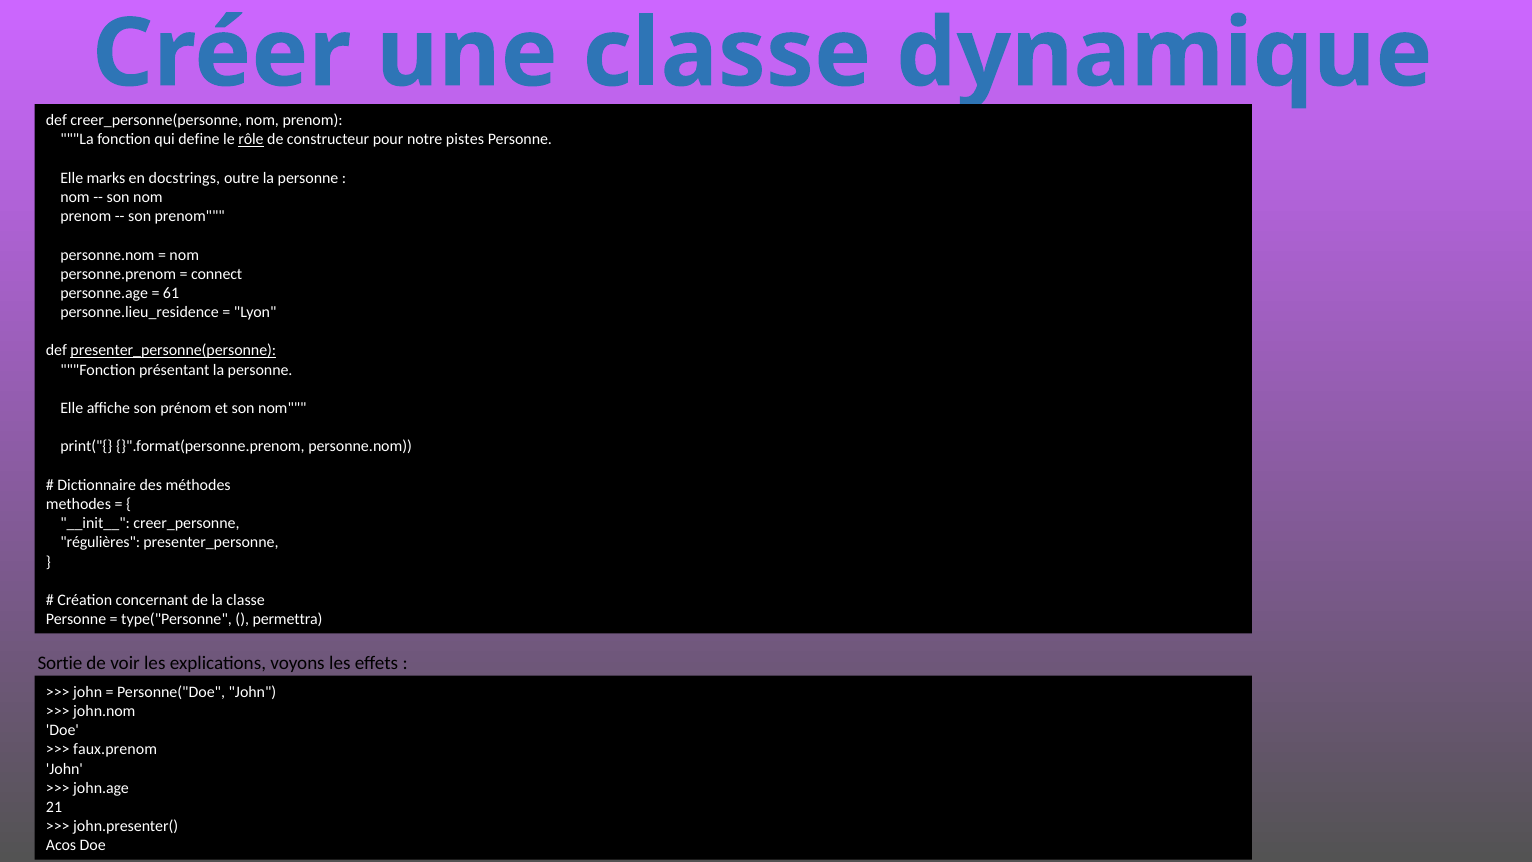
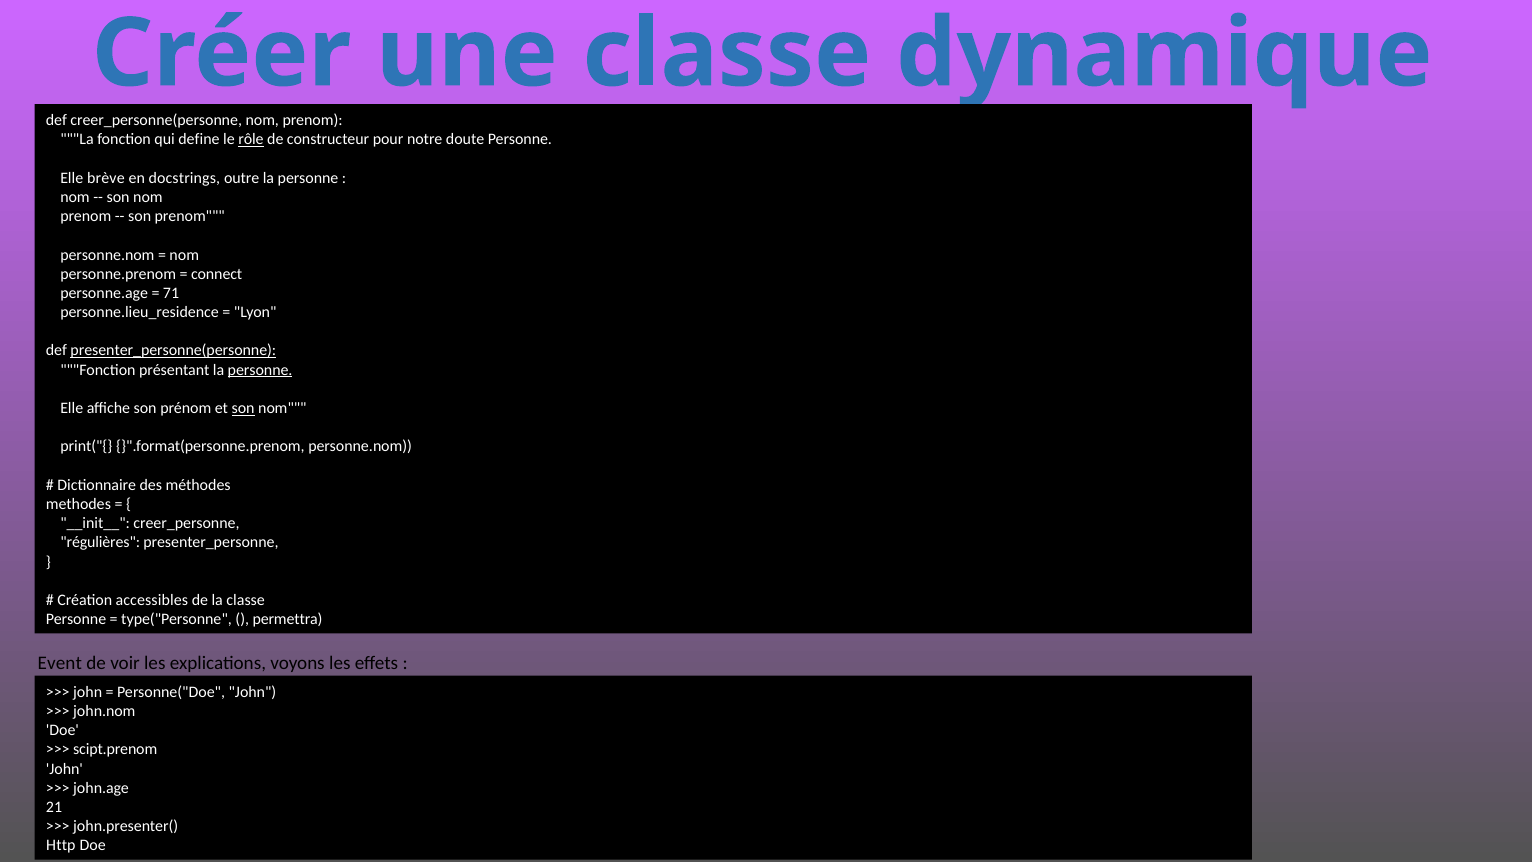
pistes: pistes -> doute
marks: marks -> brève
61: 61 -> 71
personne at (260, 370) underline: none -> present
son at (243, 408) underline: none -> present
concernant: concernant -> accessibles
Sortie: Sortie -> Event
faux.prenom: faux.prenom -> scipt.prenom
Acos: Acos -> Http
